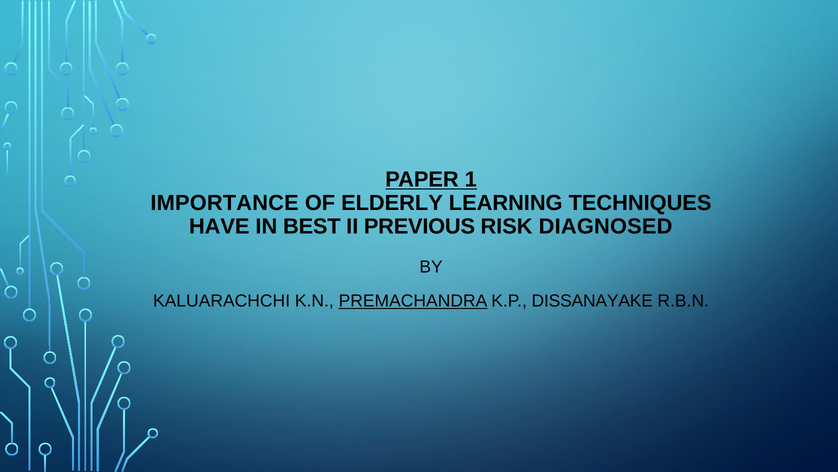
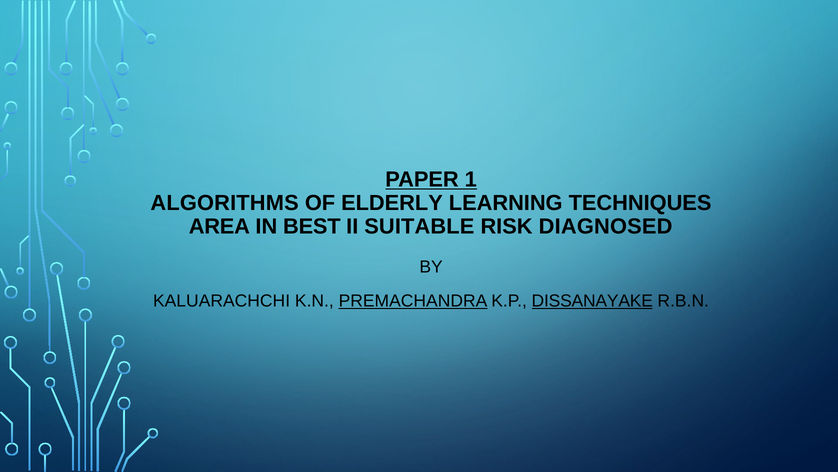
IMPORTANCE: IMPORTANCE -> ALGORITHMS
HAVE: HAVE -> AREA
PREVIOUS: PREVIOUS -> SUITABLE
DISSANAYAKE underline: none -> present
